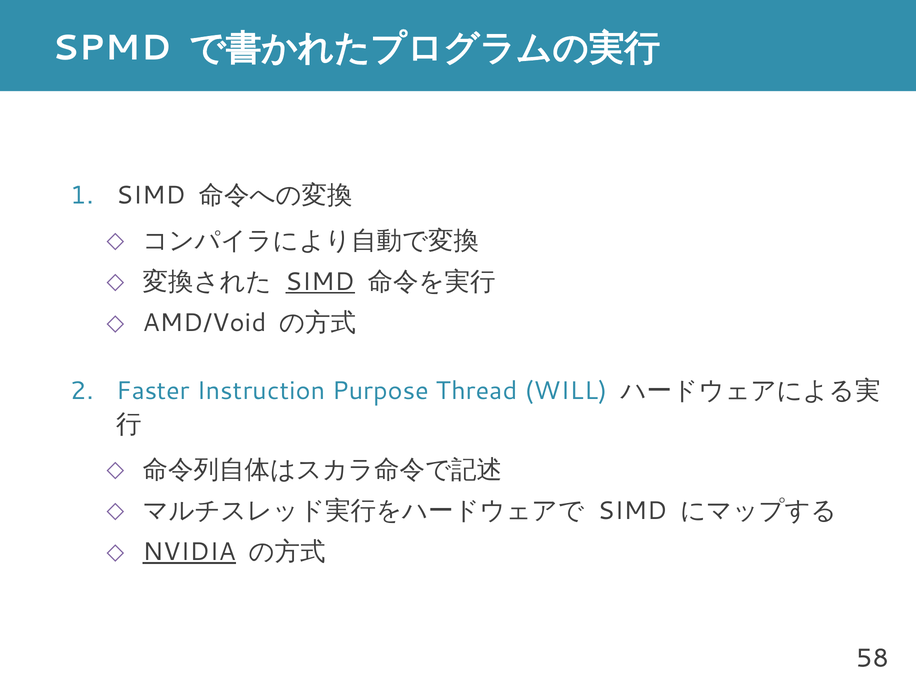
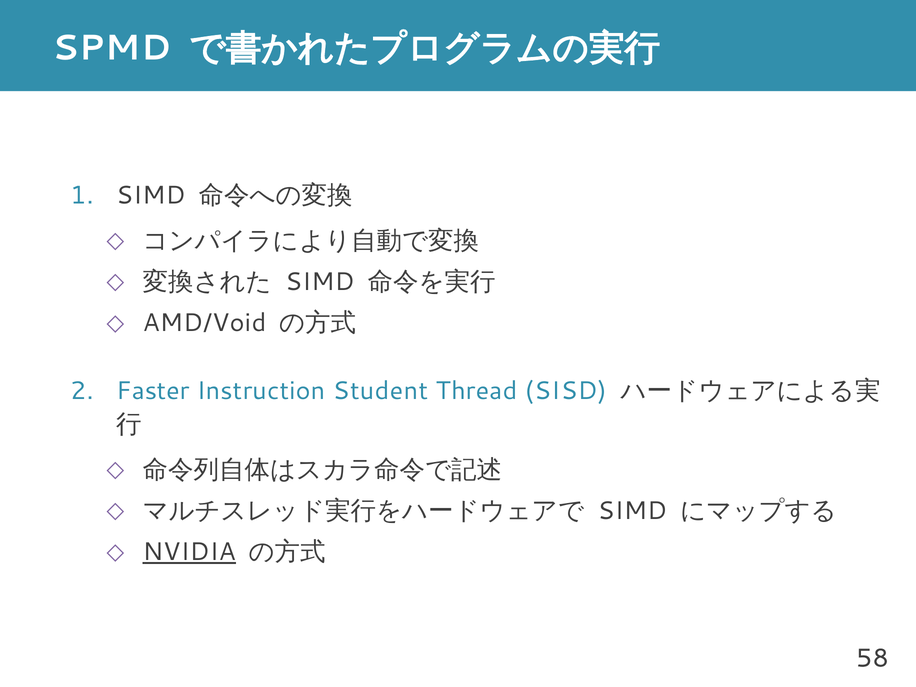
SIMD at (320, 282) underline: present -> none
Purpose: Purpose -> Student
WILL: WILL -> SISD
